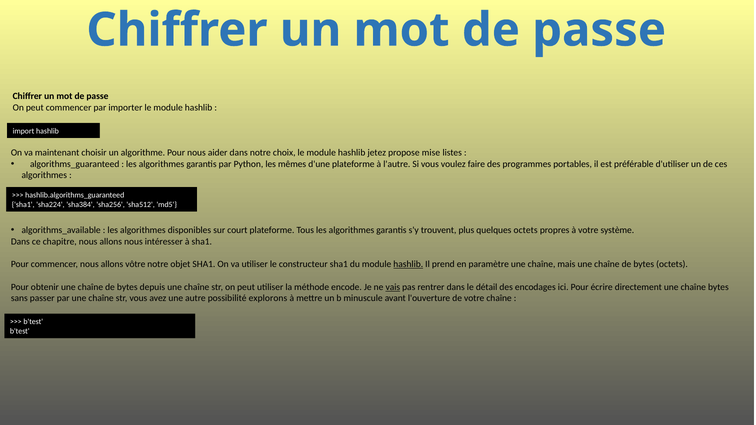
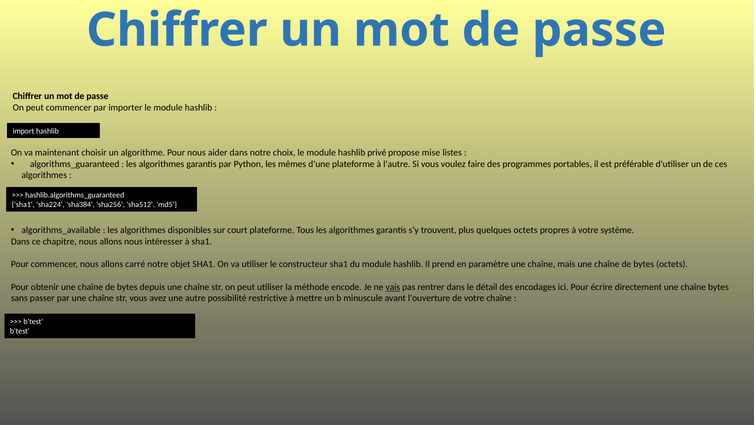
jetez: jetez -> privé
vôtre: vôtre -> carré
hashlib at (408, 265) underline: present -> none
explorons: explorons -> restrictive
